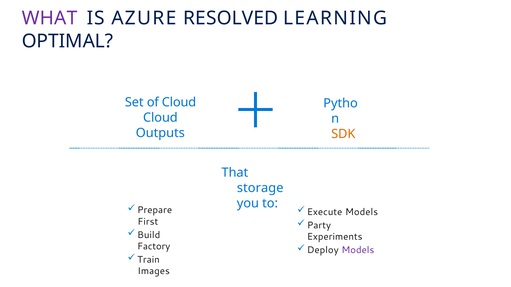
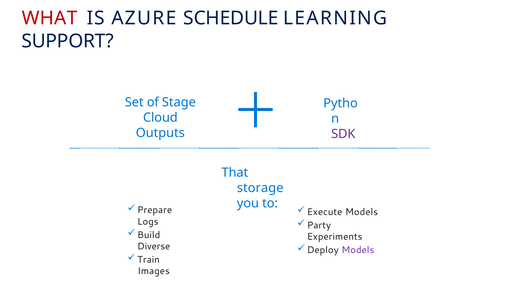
WHAT colour: purple -> red
RESOLVED: RESOLVED -> SCHEDULE
OPTIMAL: OPTIMAL -> SUPPORT
of Cloud: Cloud -> Stage
SDK colour: orange -> purple
First: First -> Logs
Factory: Factory -> Diverse
